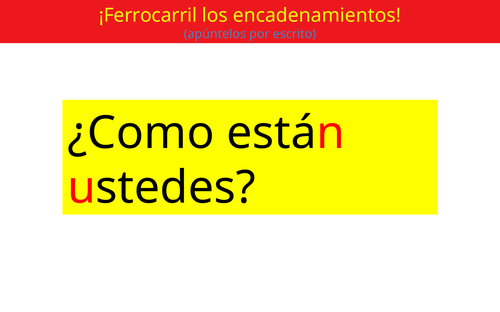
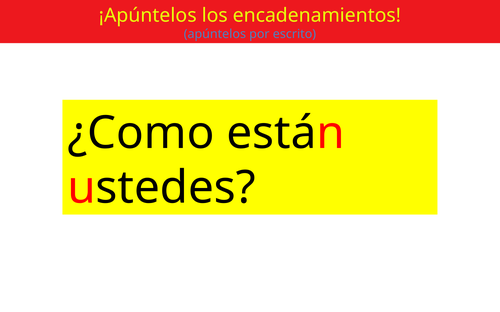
¡Ferrocarril: ¡Ferrocarril -> ¡Apúntelos
